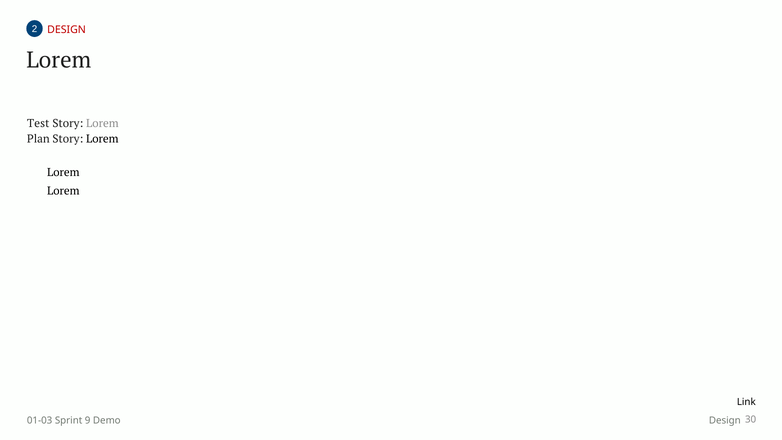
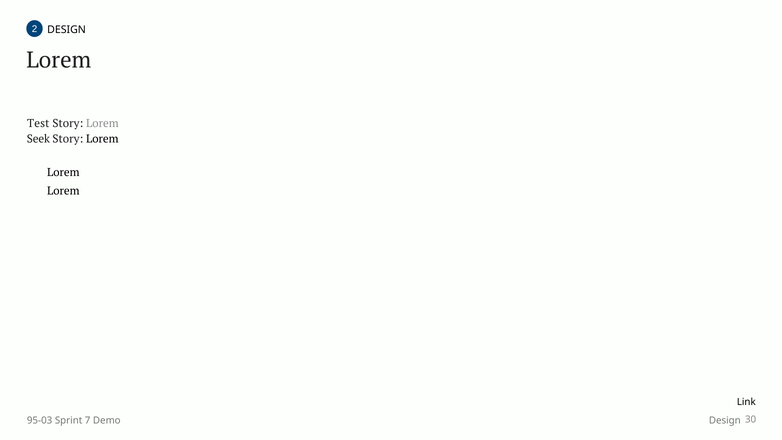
DESIGN at (67, 30) colour: red -> black
Plan: Plan -> Seek
01-03: 01-03 -> 95-03
9: 9 -> 7
